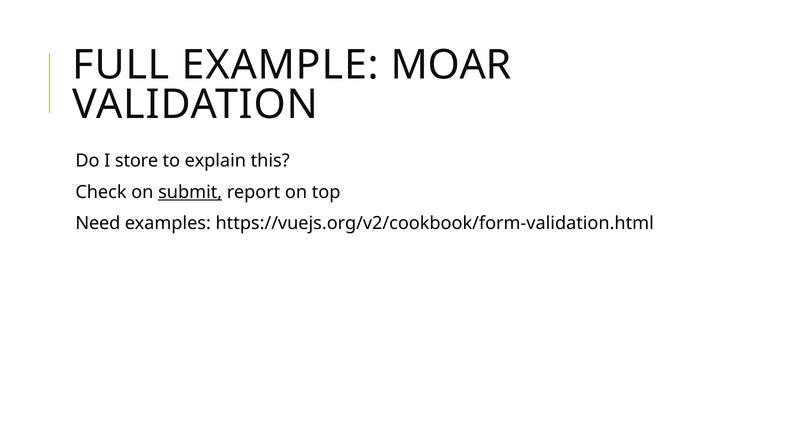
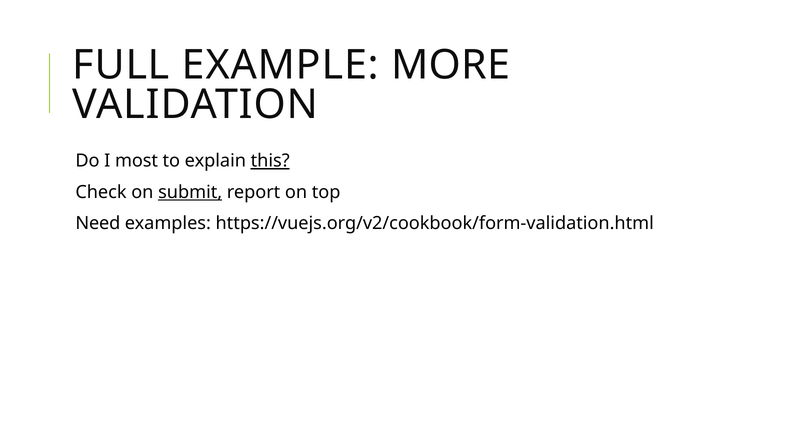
MOAR: MOAR -> MORE
store: store -> most
this underline: none -> present
